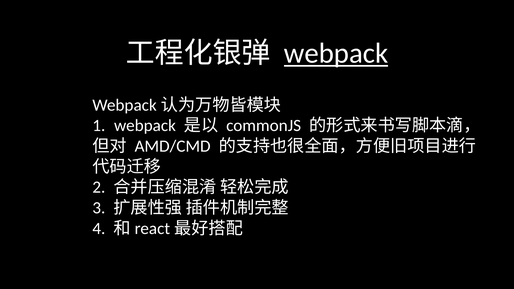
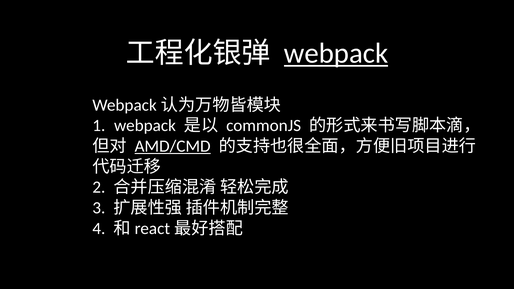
AMD/CMD underline: none -> present
